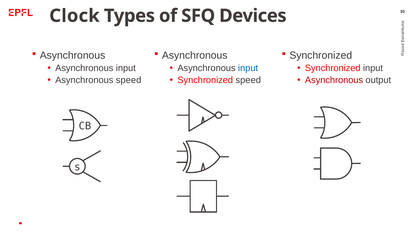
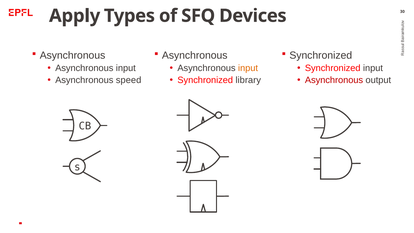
Clock: Clock -> Apply
input at (248, 68) colour: blue -> orange
Synchronized speed: speed -> library
